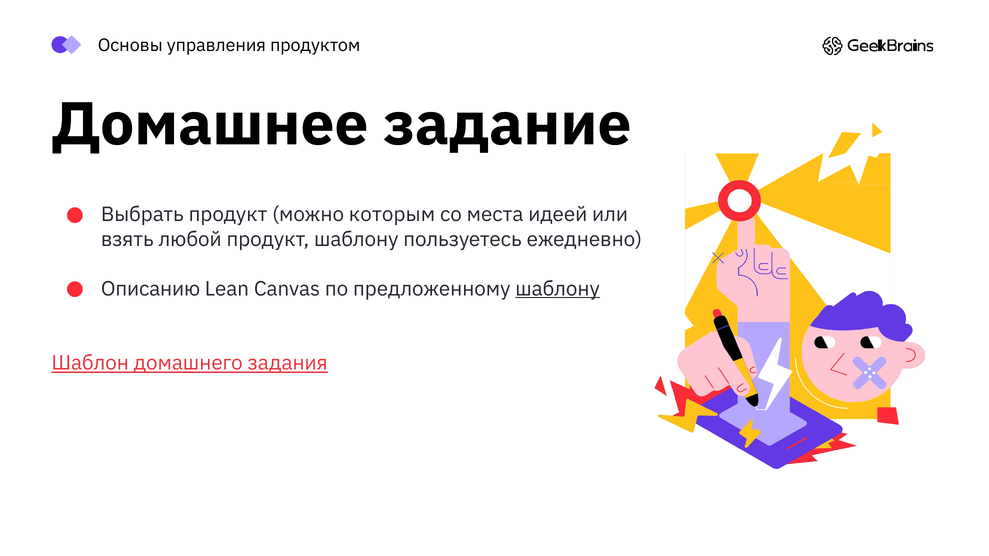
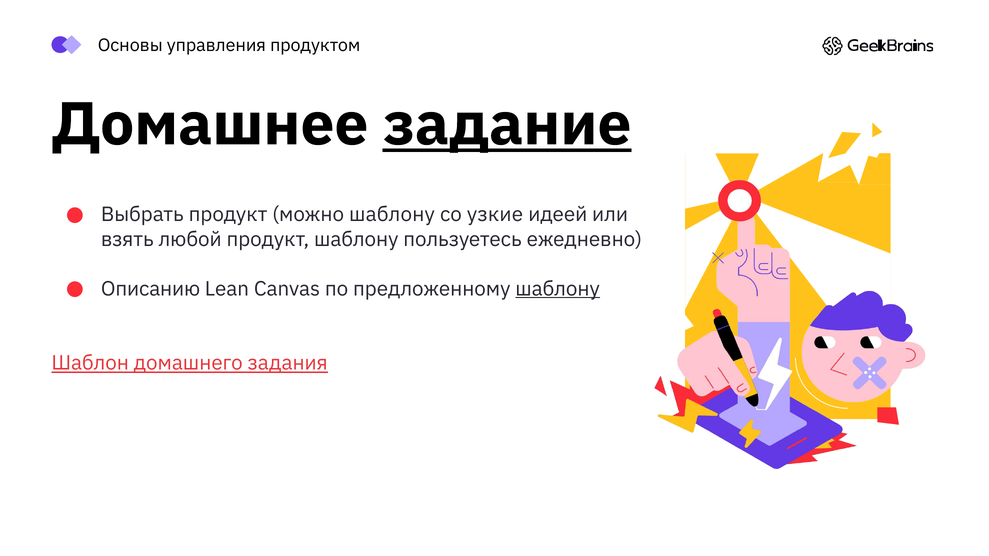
задание underline: none -> present
можно которым: которым -> шаблону
места: места -> узкие
